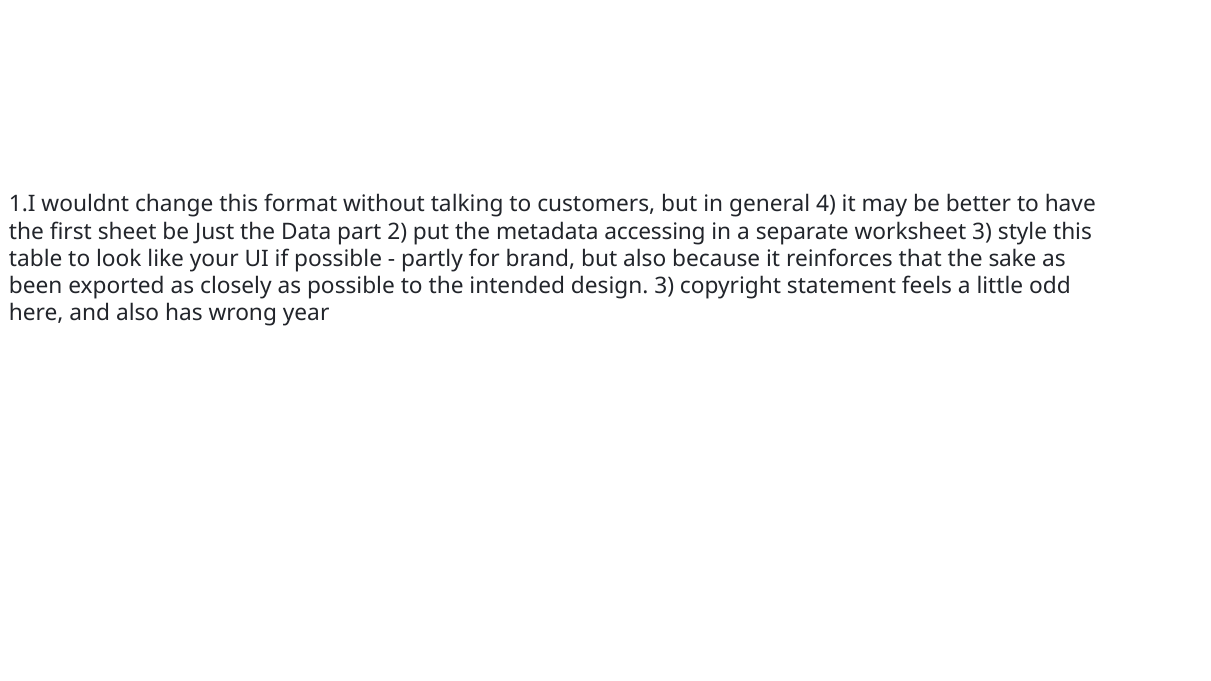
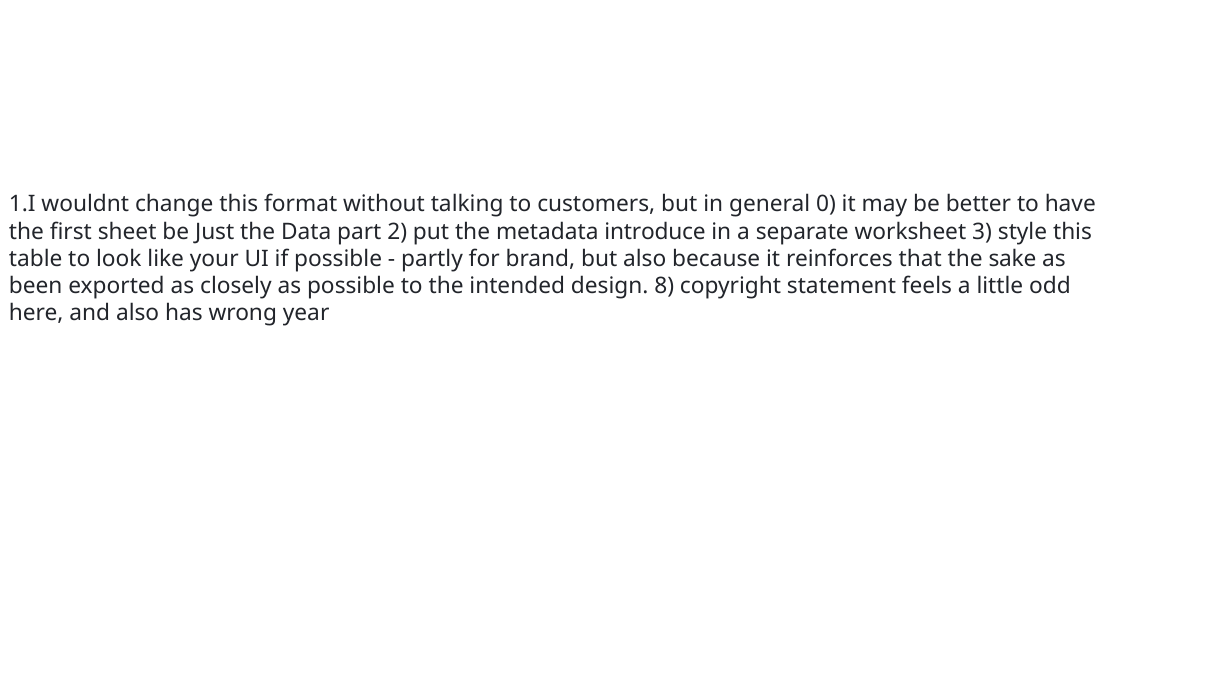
4: 4 -> 0
accessing: accessing -> introduce
design 3: 3 -> 8
